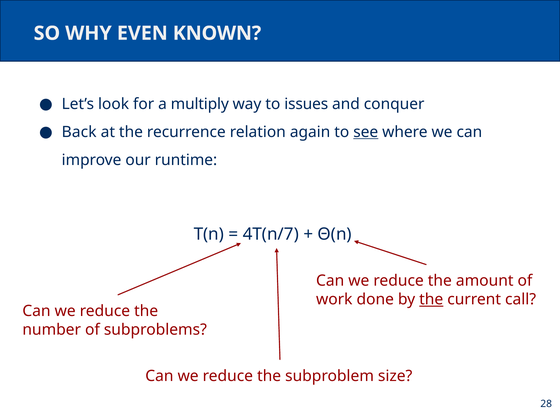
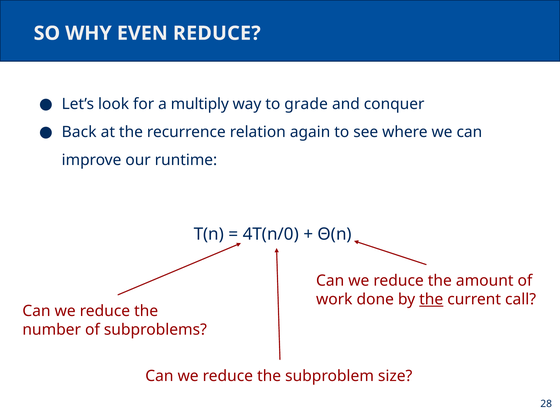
EVEN KNOWN: KNOWN -> REDUCE
issues: issues -> grade
see underline: present -> none
4T(n/7: 4T(n/7 -> 4T(n/0
